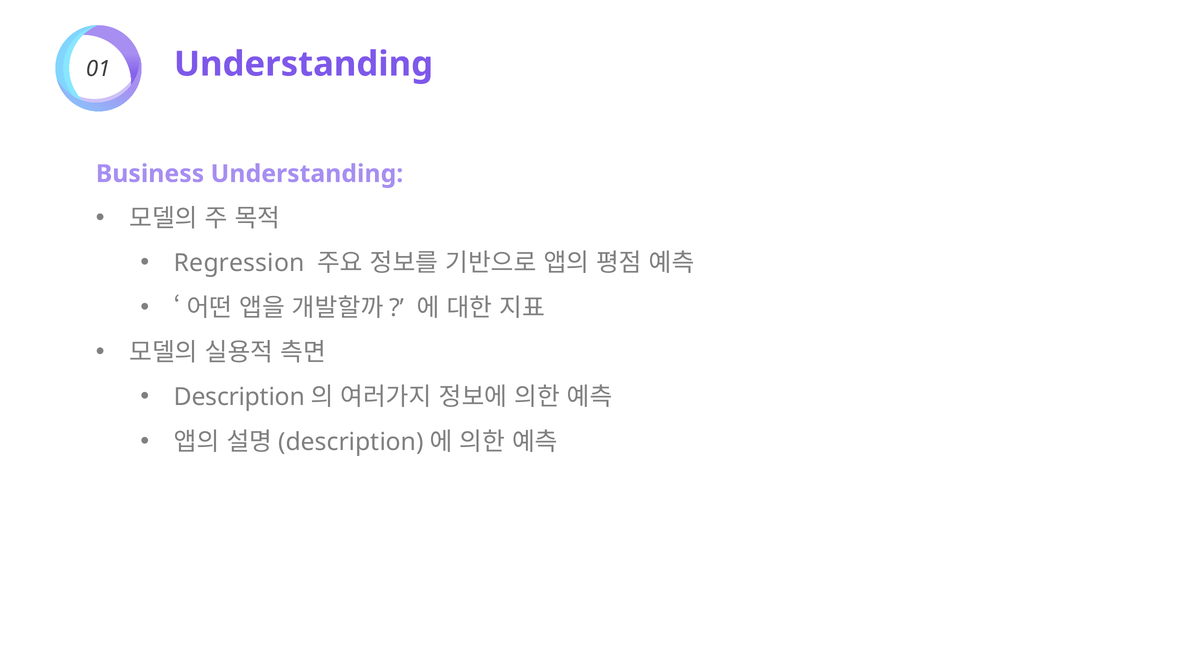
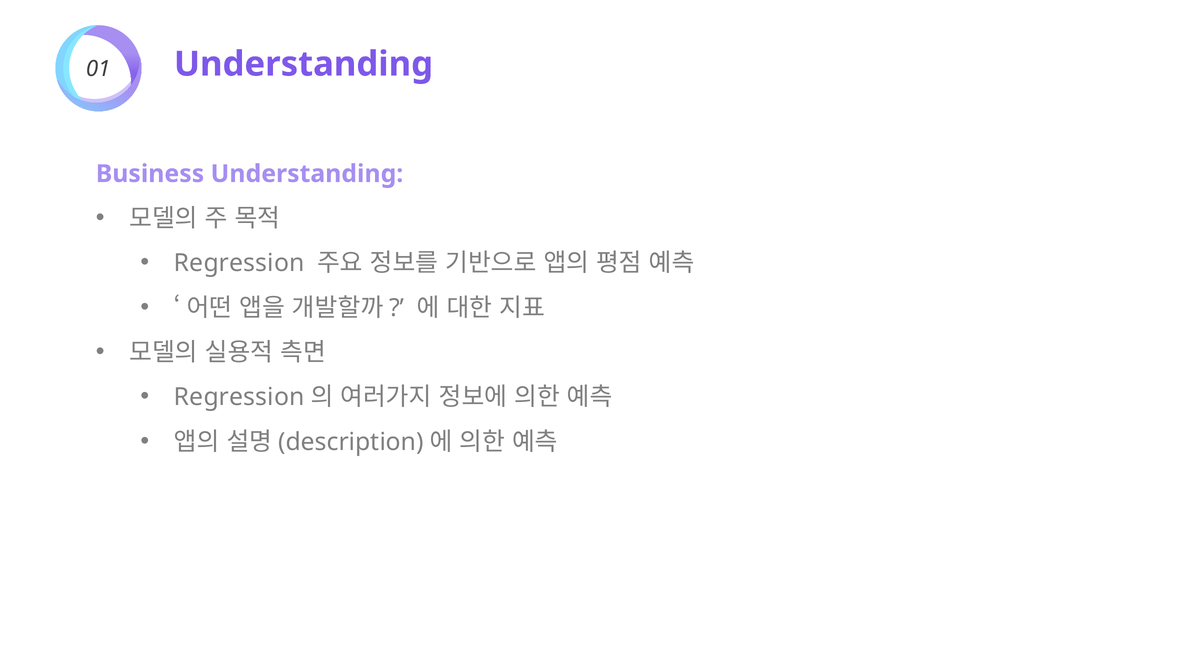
Description at (239, 397): Description -> Regression
